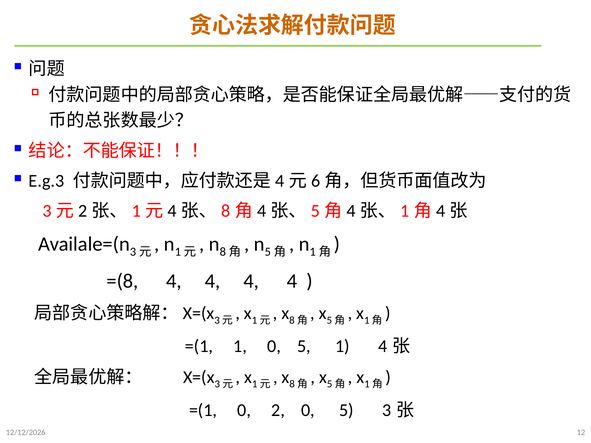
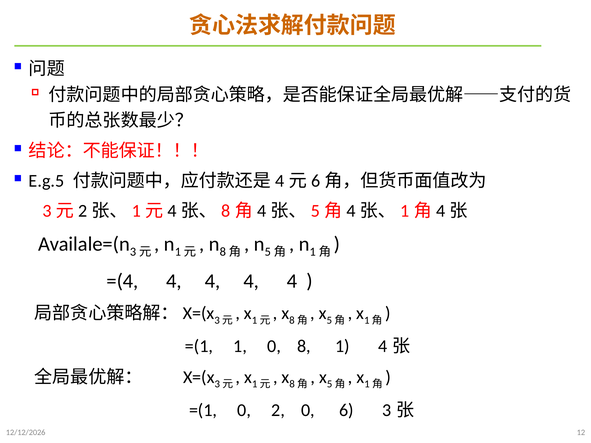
E.g.3: E.g.3 -> E.g.5
=(8: =(8 -> =(4
1 0 5: 5 -> 8
2 0 5: 5 -> 6
